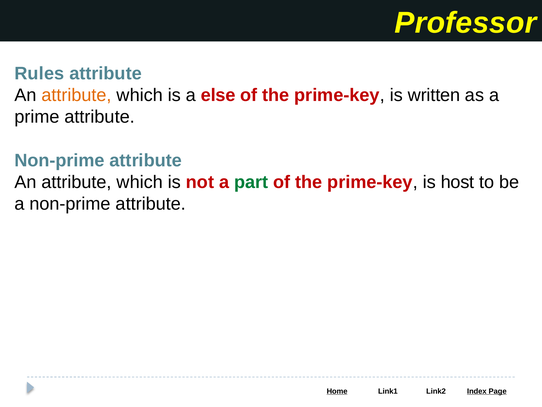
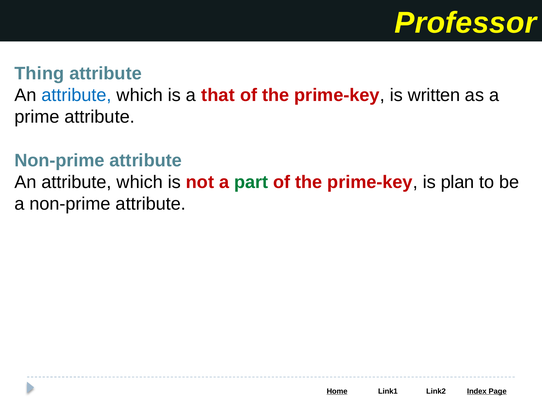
Rules: Rules -> Thing
attribute at (77, 95) colour: orange -> blue
else: else -> that
host: host -> plan
